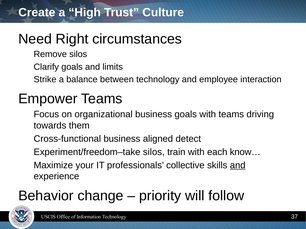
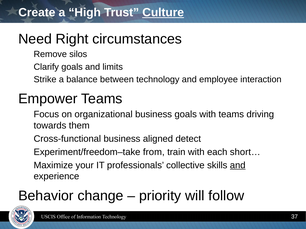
Culture underline: none -> present
Experiment/freedom–take silos: silos -> from
know…: know… -> short…
